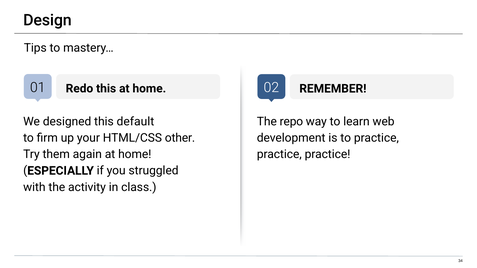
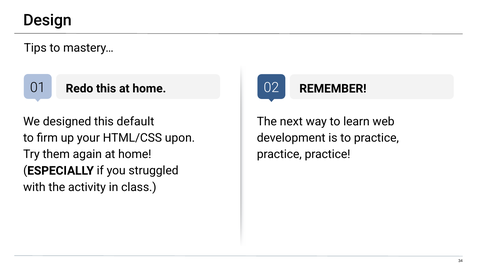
repo: repo -> next
other: other -> upon
